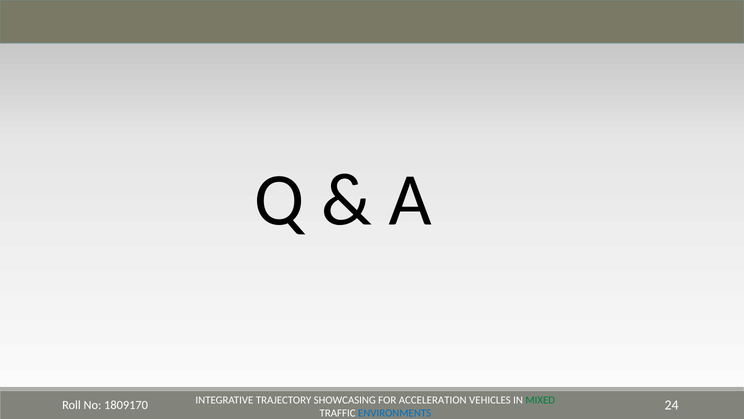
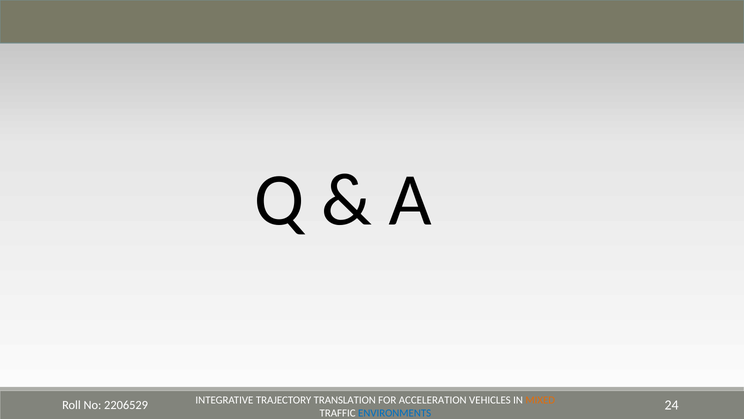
1809170: 1809170 -> 2206529
SHOWCASING: SHOWCASING -> TRANSLATION
MIXED colour: green -> orange
